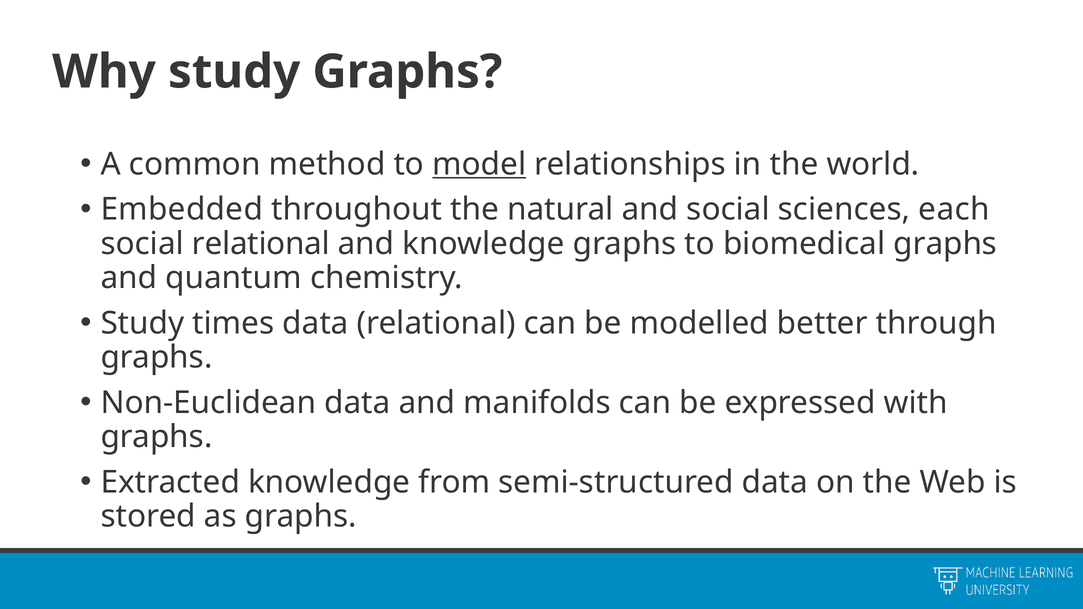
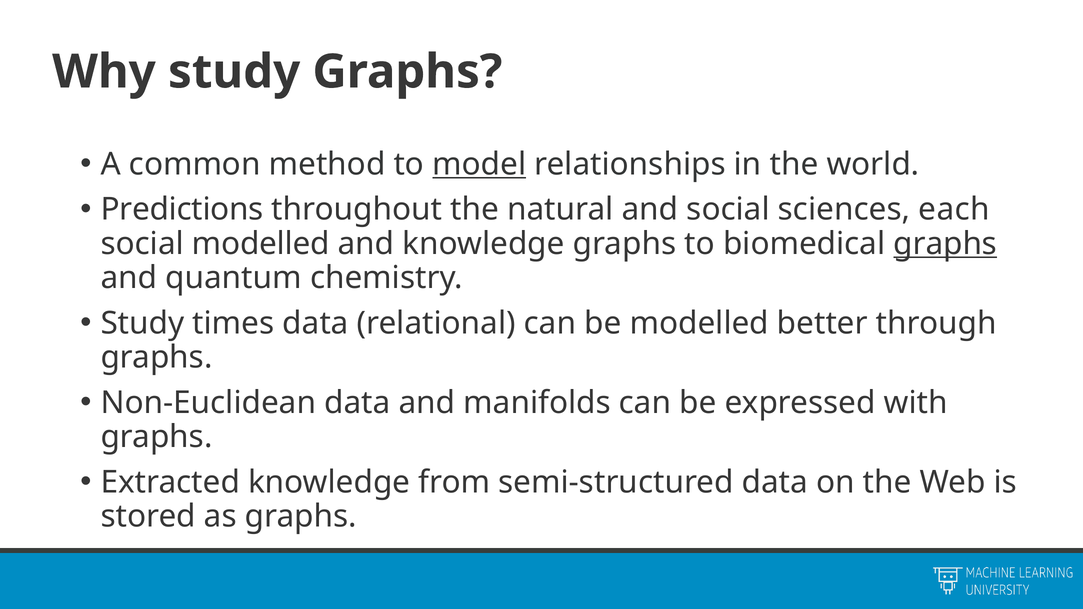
Embedded: Embedded -> Predictions
social relational: relational -> modelled
graphs at (945, 244) underline: none -> present
